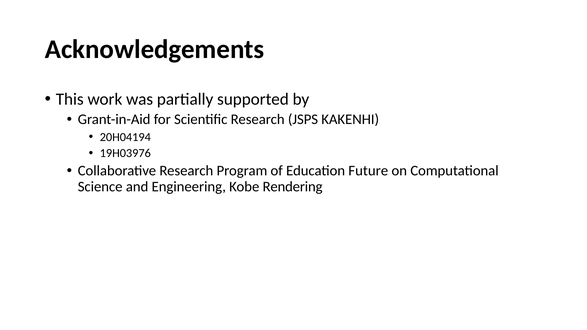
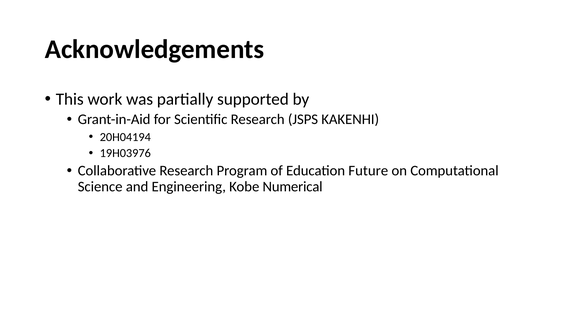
Rendering: Rendering -> Numerical
